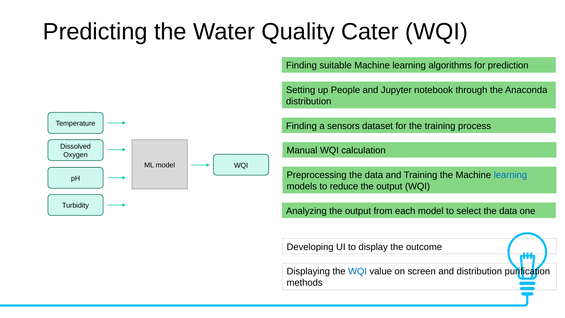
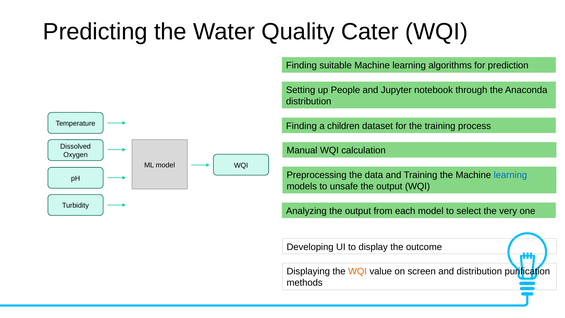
sensors: sensors -> children
reduce: reduce -> unsafe
select the data: data -> very
WQI at (358, 271) colour: blue -> orange
